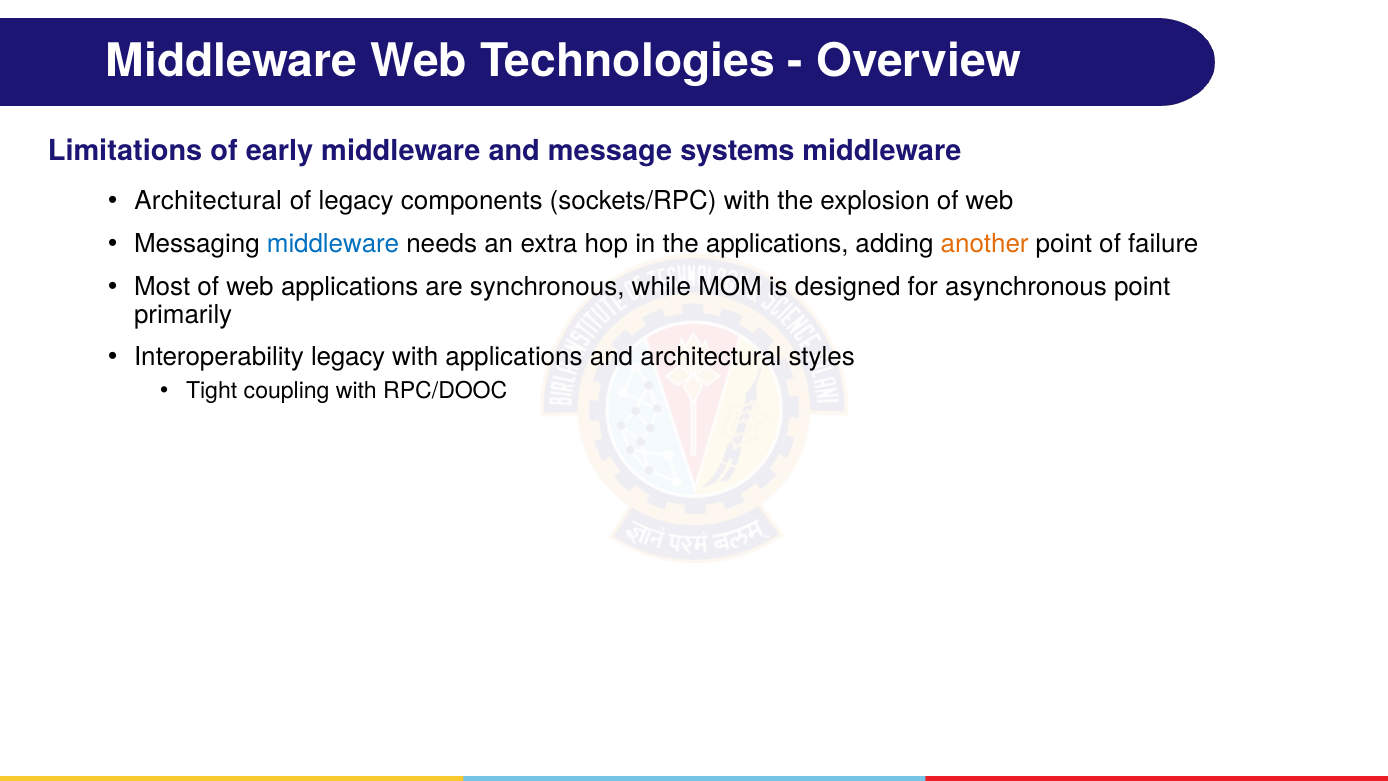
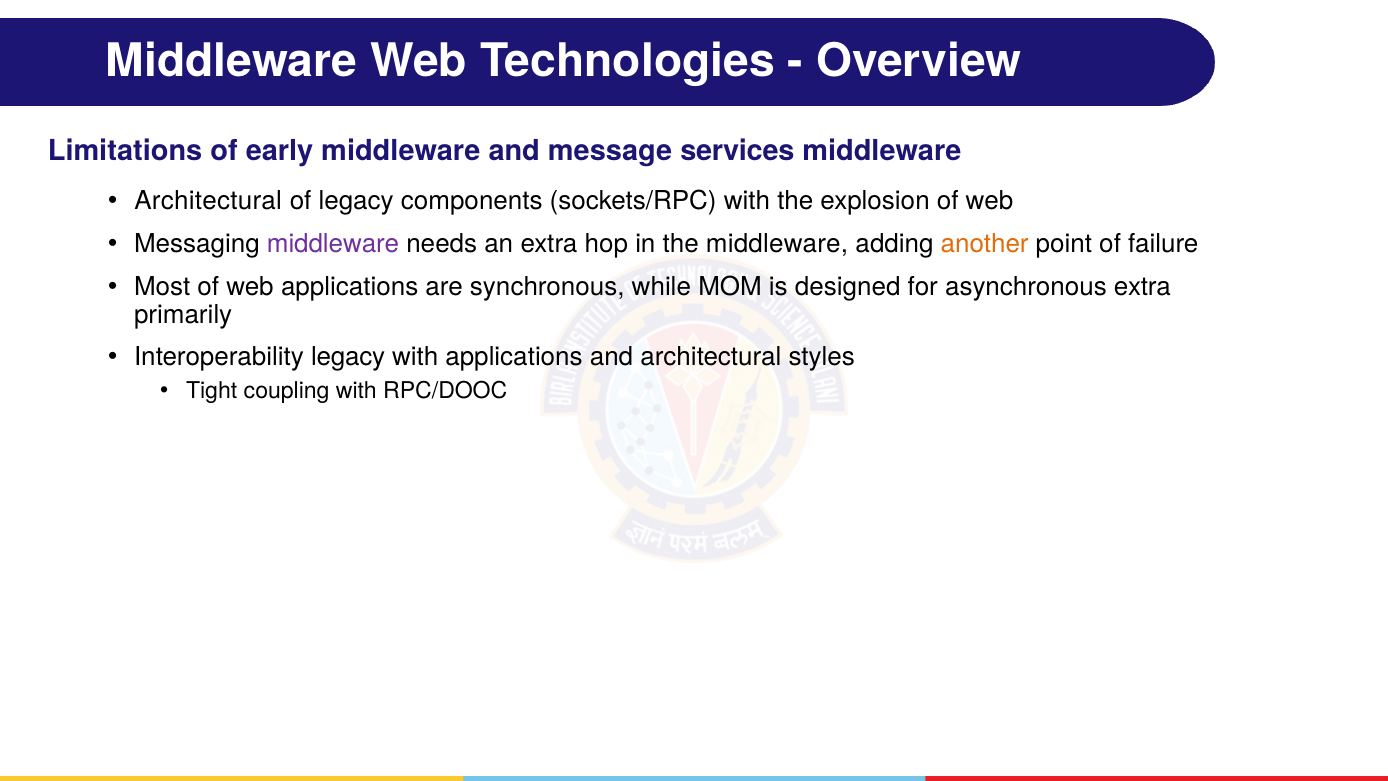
systems: systems -> services
middleware at (333, 244) colour: blue -> purple
the applications: applications -> middleware
asynchronous point: point -> extra
